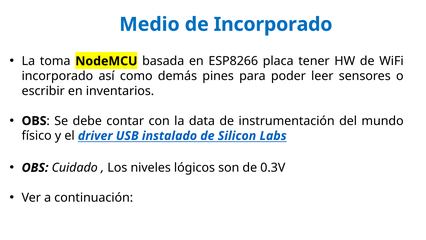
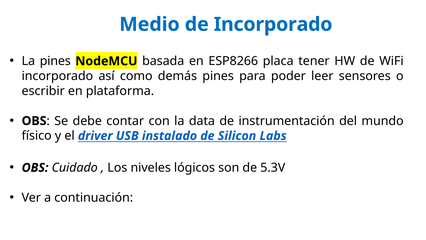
La toma: toma -> pines
inventarios: inventarios -> plataforma
0.3V: 0.3V -> 5.3V
